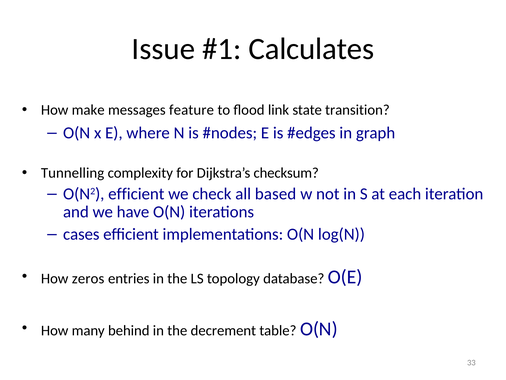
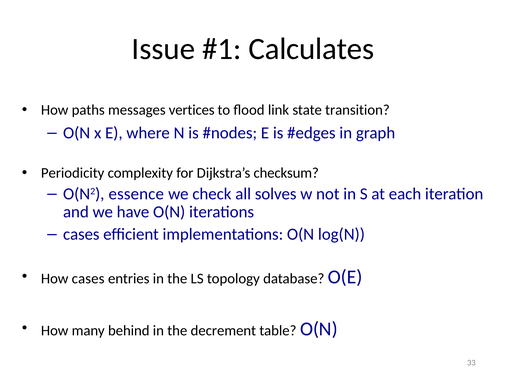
make: make -> paths
feature: feature -> vertices
Tunnelling: Tunnelling -> Periodicity
O(N2 efficient: efficient -> essence
based: based -> solves
How zeros: zeros -> cases
